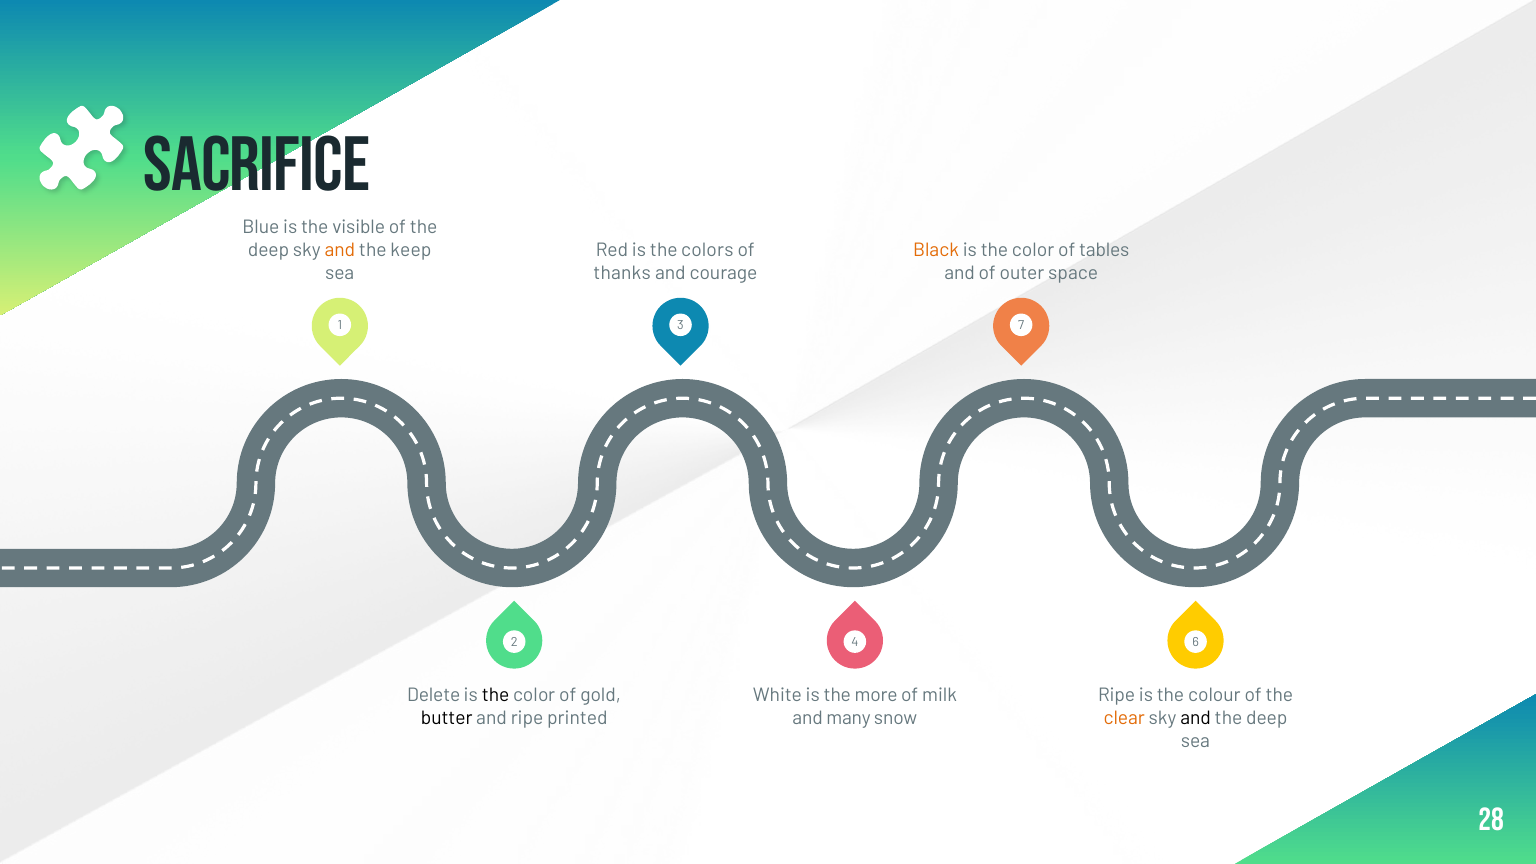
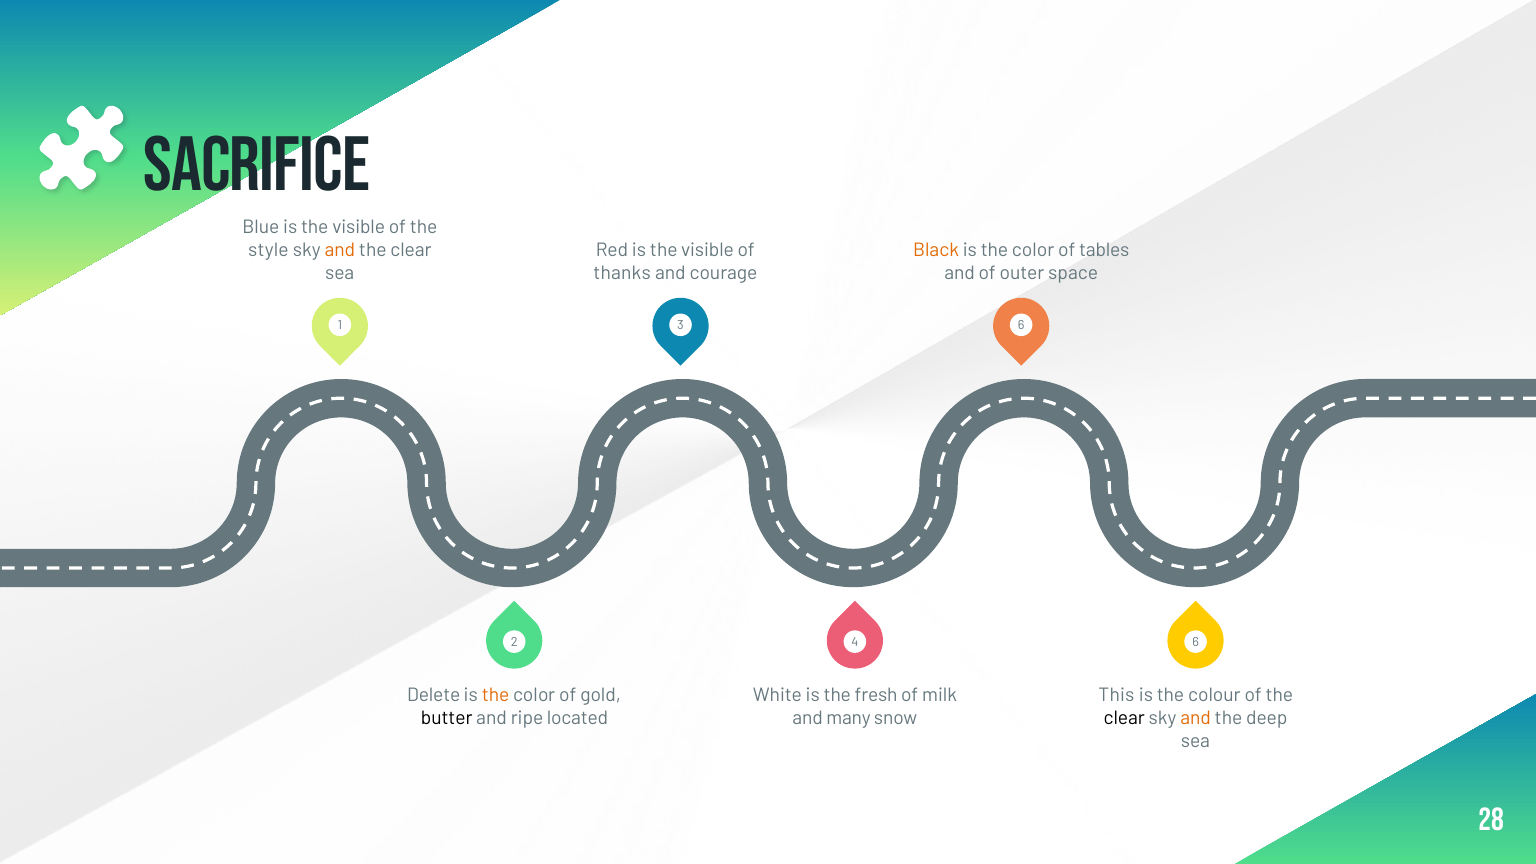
deep at (269, 250): deep -> style
keep at (411, 250): keep -> clear
Red is the colors: colors -> visible
3 7: 7 -> 6
the at (496, 695) colour: black -> orange
more: more -> fresh
Ripe at (1117, 695): Ripe -> This
printed: printed -> located
clear at (1124, 719) colour: orange -> black
and at (1196, 719) colour: black -> orange
